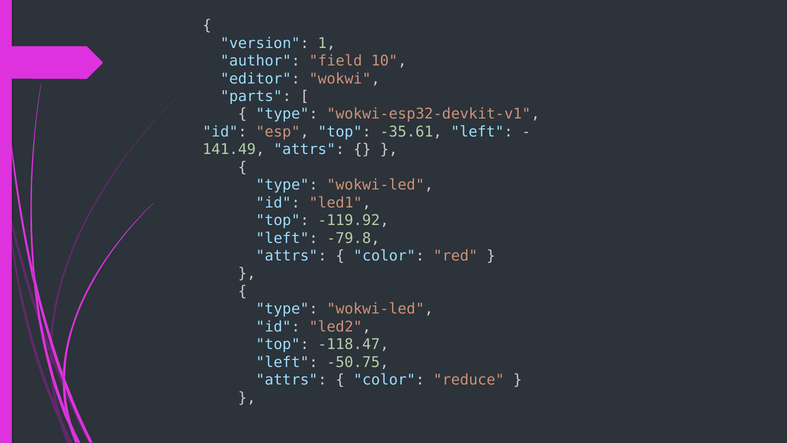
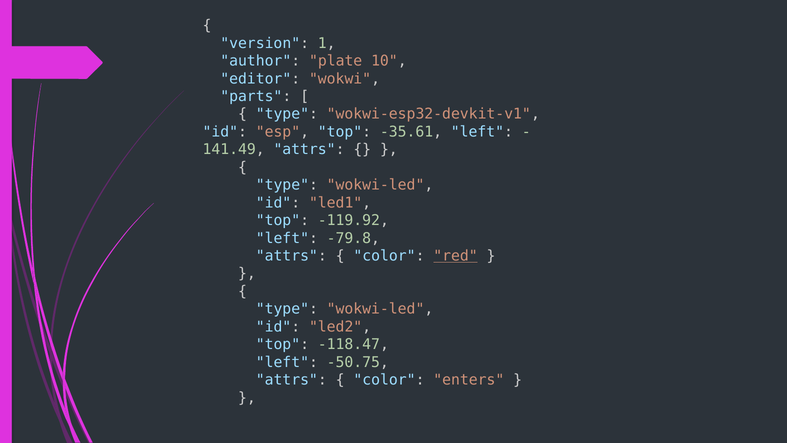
field: field -> plate
red underline: none -> present
reduce: reduce -> enters
